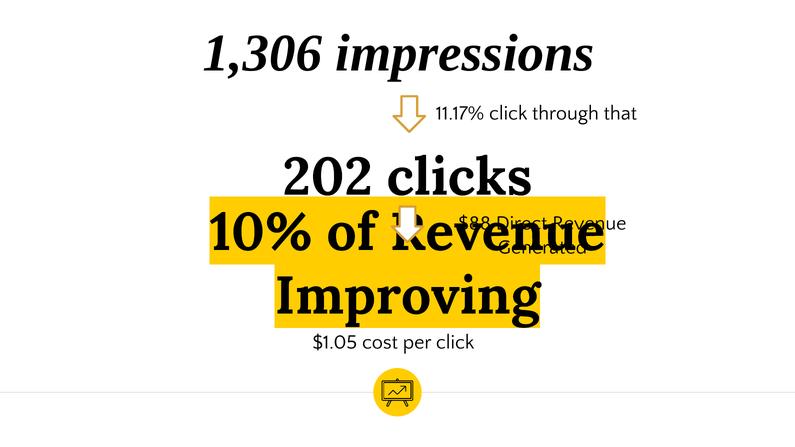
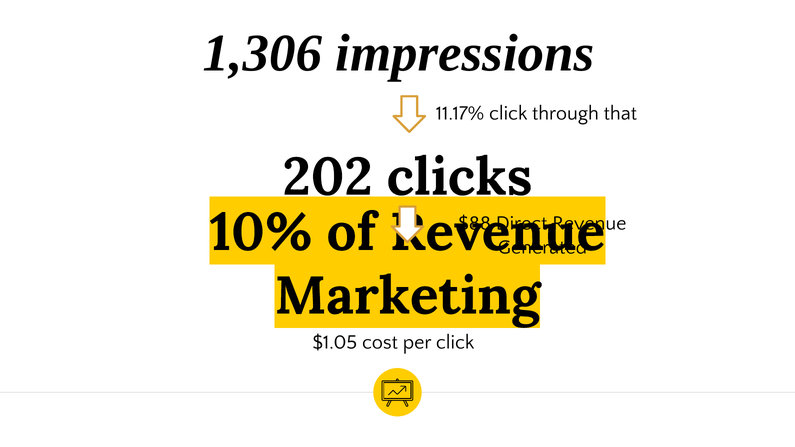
Improving: Improving -> Marketing
